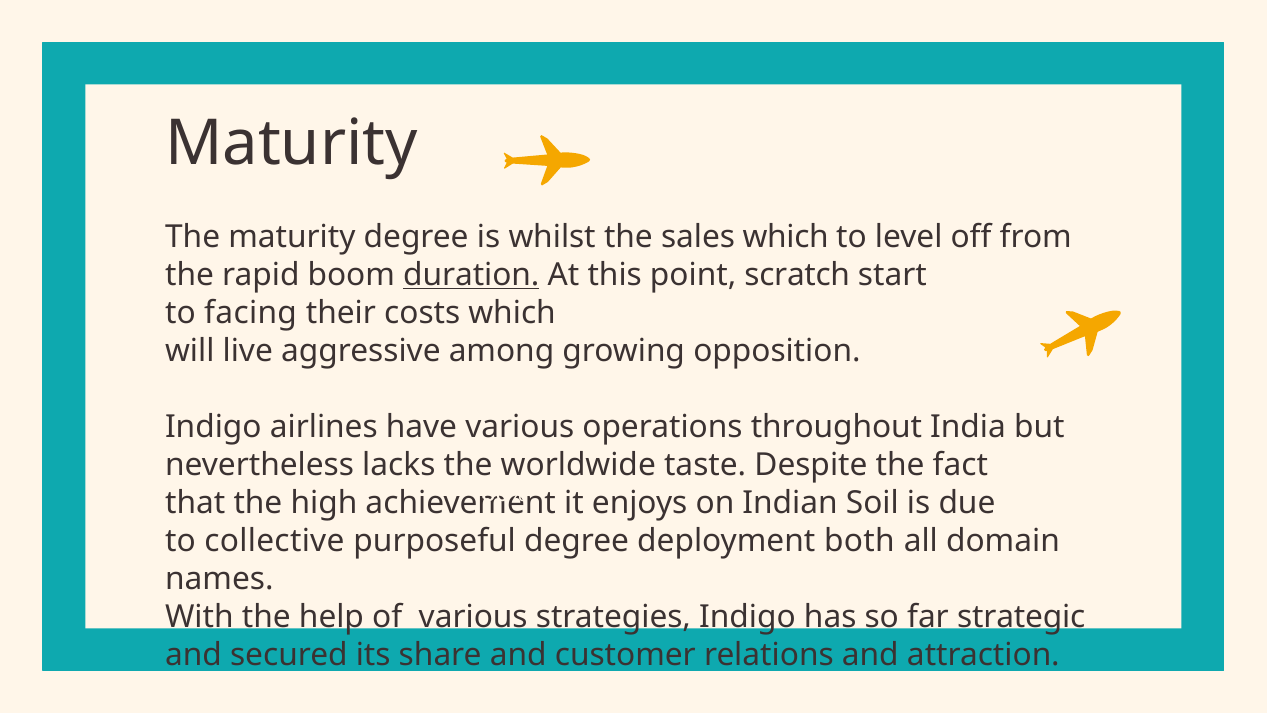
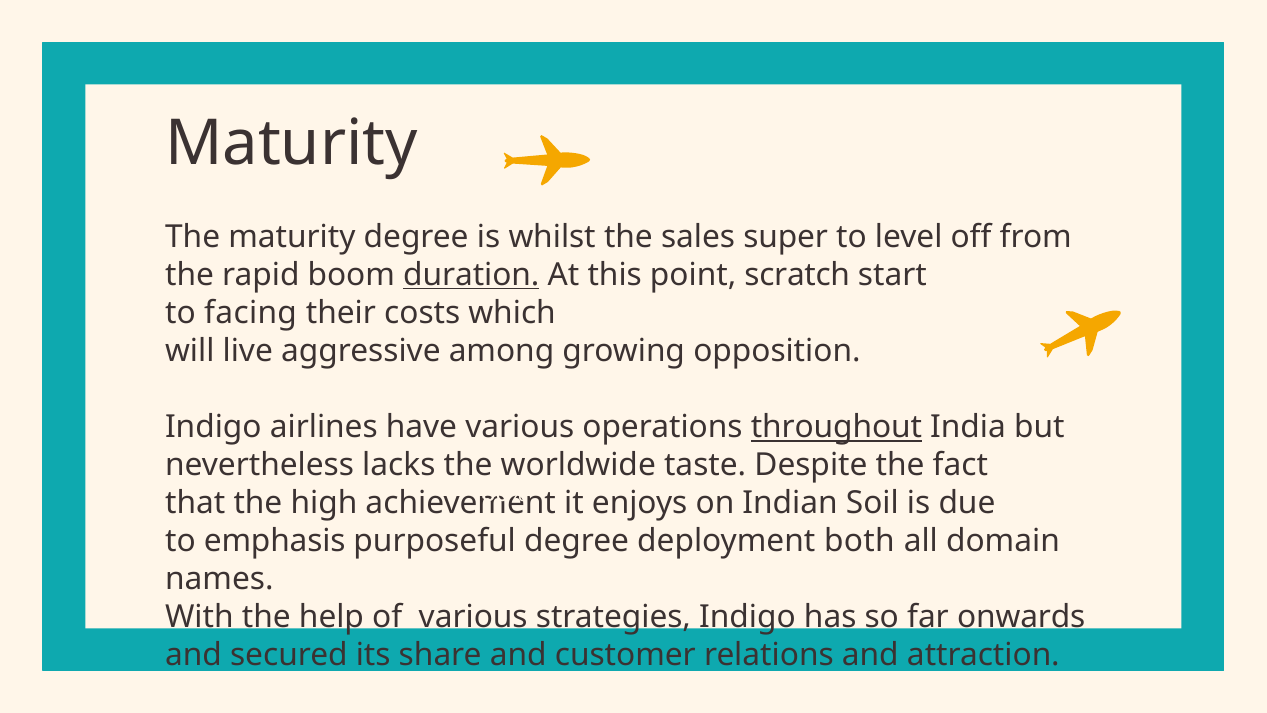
sales which: which -> super
throughout underline: none -> present
collective: collective -> emphasis
strategic: strategic -> onwards
